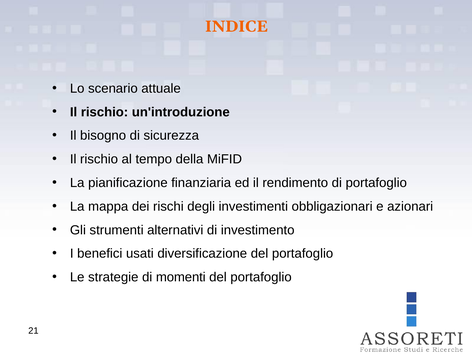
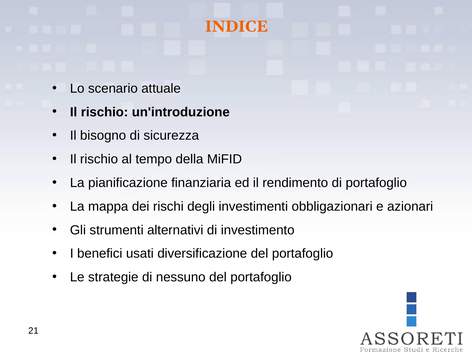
momenti: momenti -> nessuno
